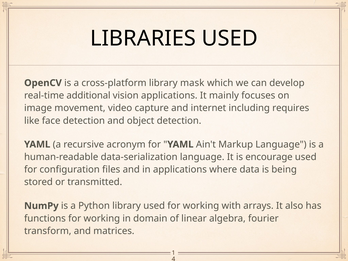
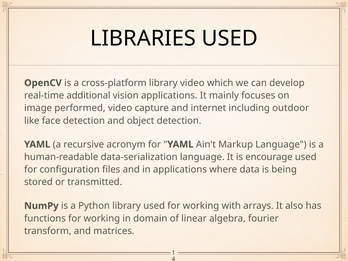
library mask: mask -> video
movement: movement -> performed
requires: requires -> outdoor
